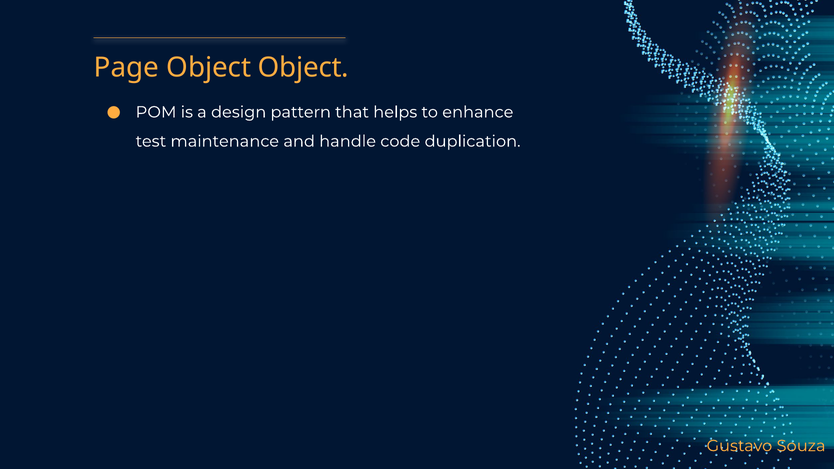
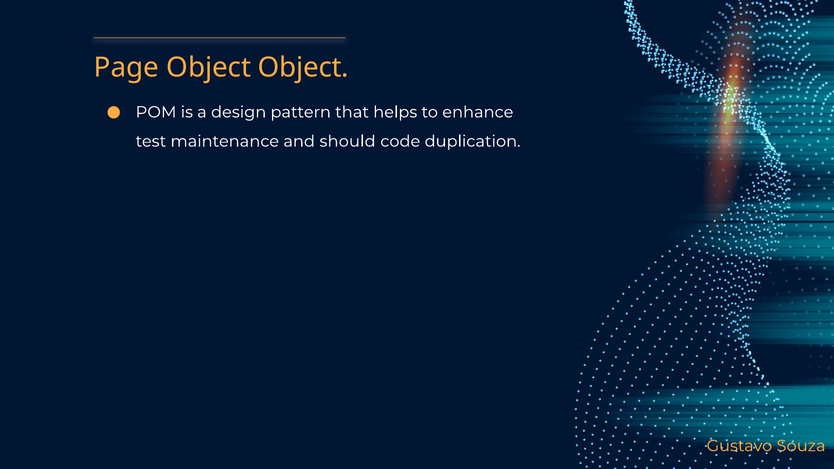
handle: handle -> should
